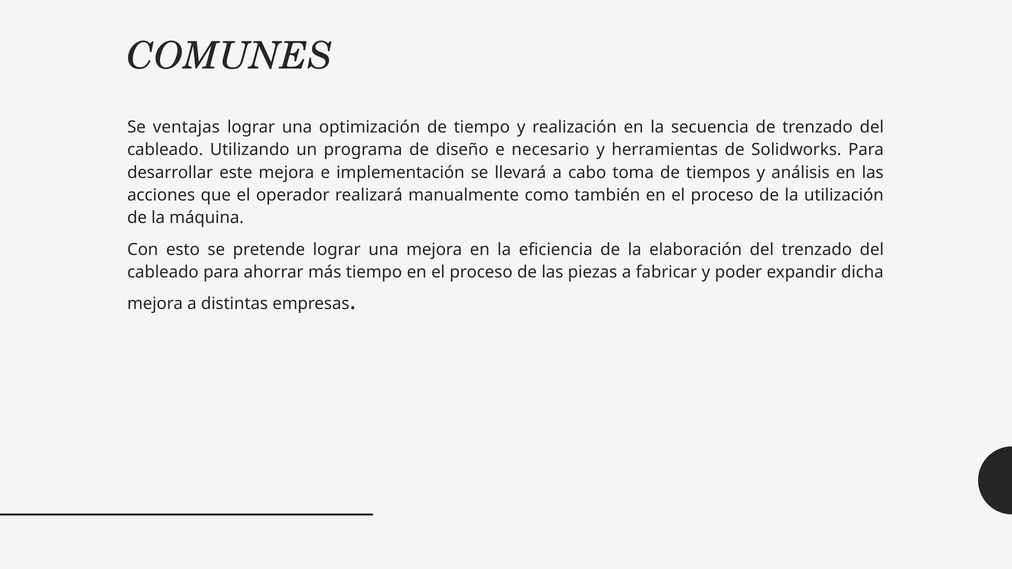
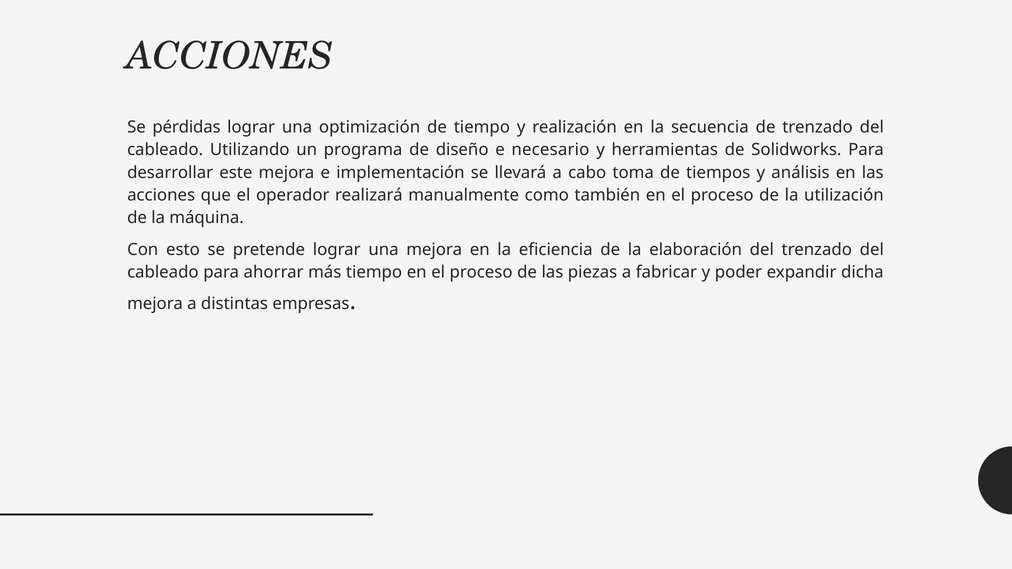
COMUNES at (230, 56): COMUNES -> ACCIONES
ventajas: ventajas -> pérdidas
